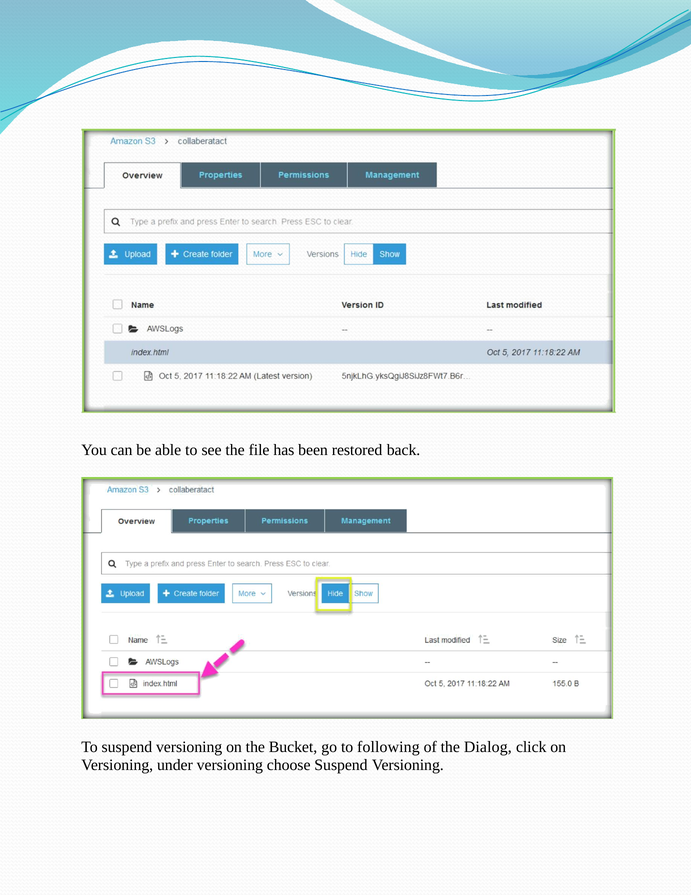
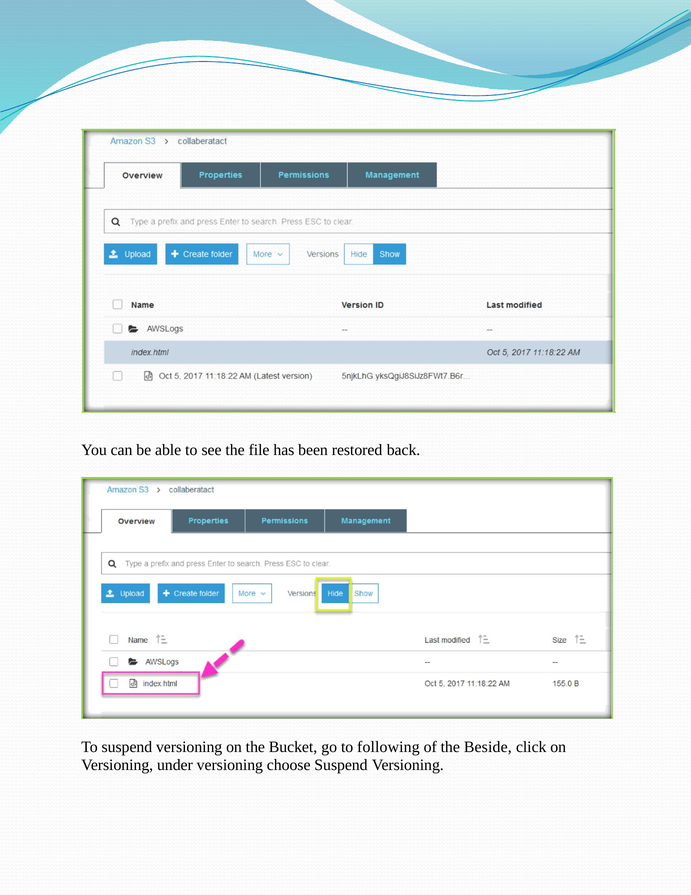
Dialog: Dialog -> Beside
